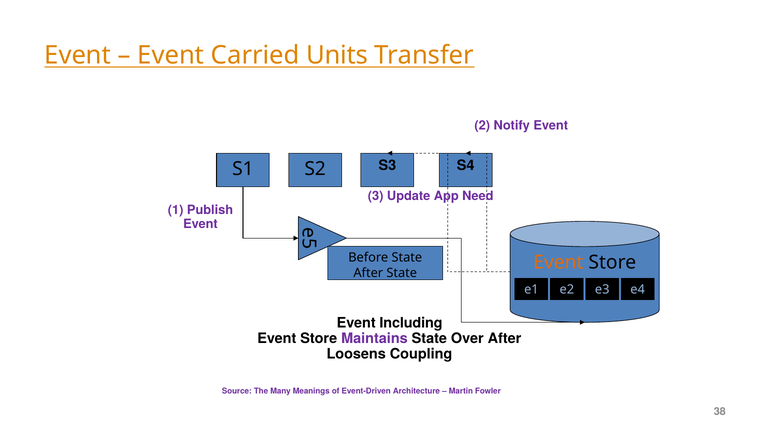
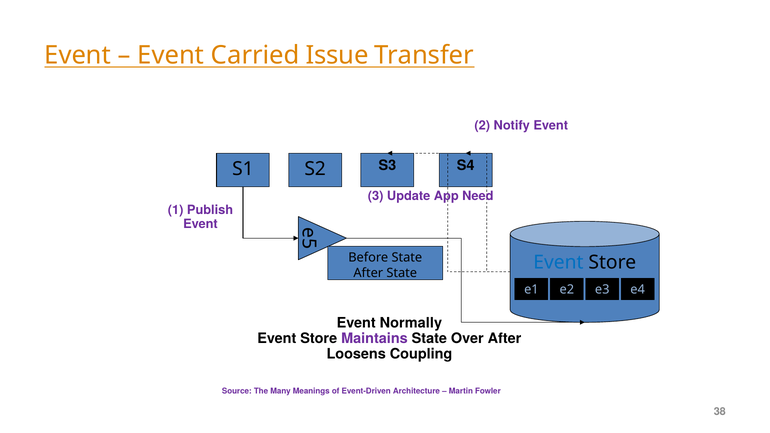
Units: Units -> Issue
Event at (558, 262) colour: orange -> blue
Including: Including -> Normally
